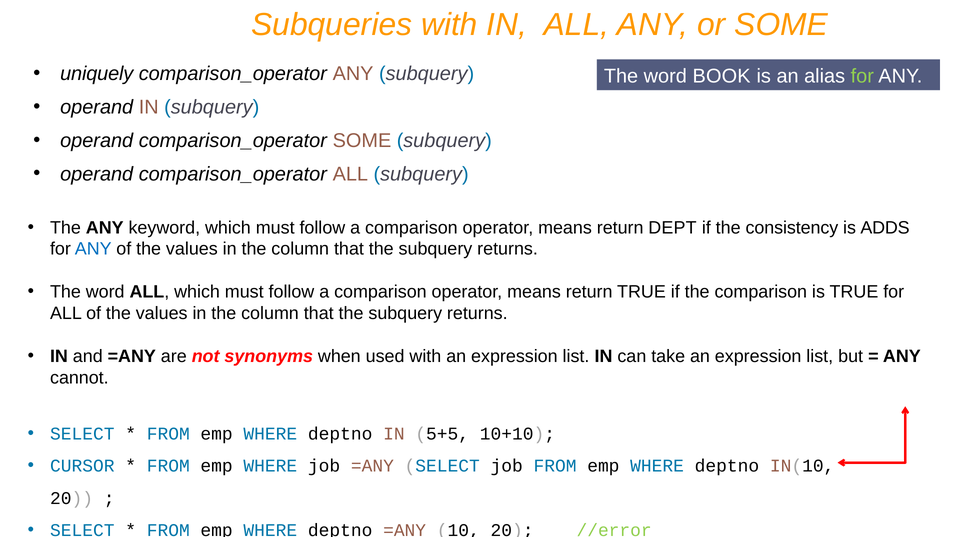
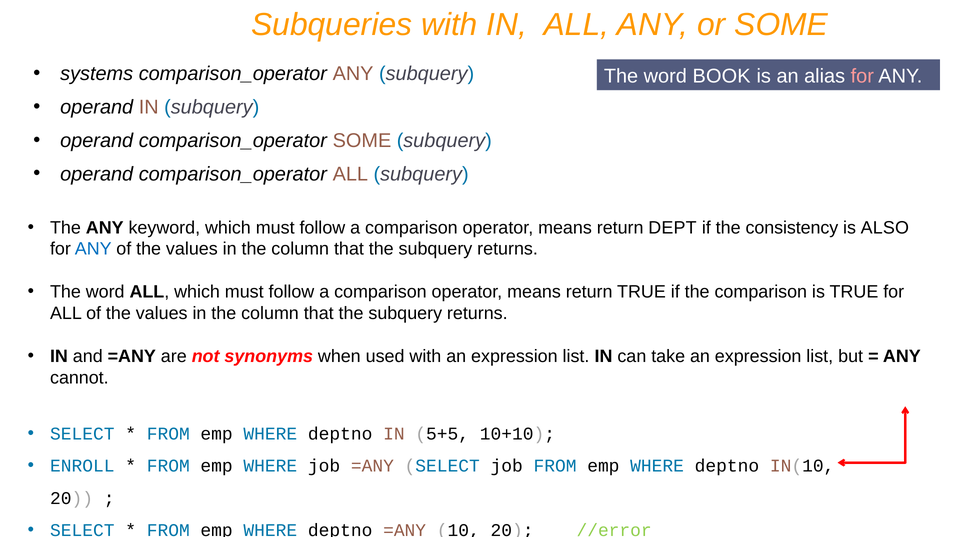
uniquely: uniquely -> systems
for at (862, 76) colour: light green -> pink
ADDS: ADDS -> ALSO
CURSOR: CURSOR -> ENROLL
